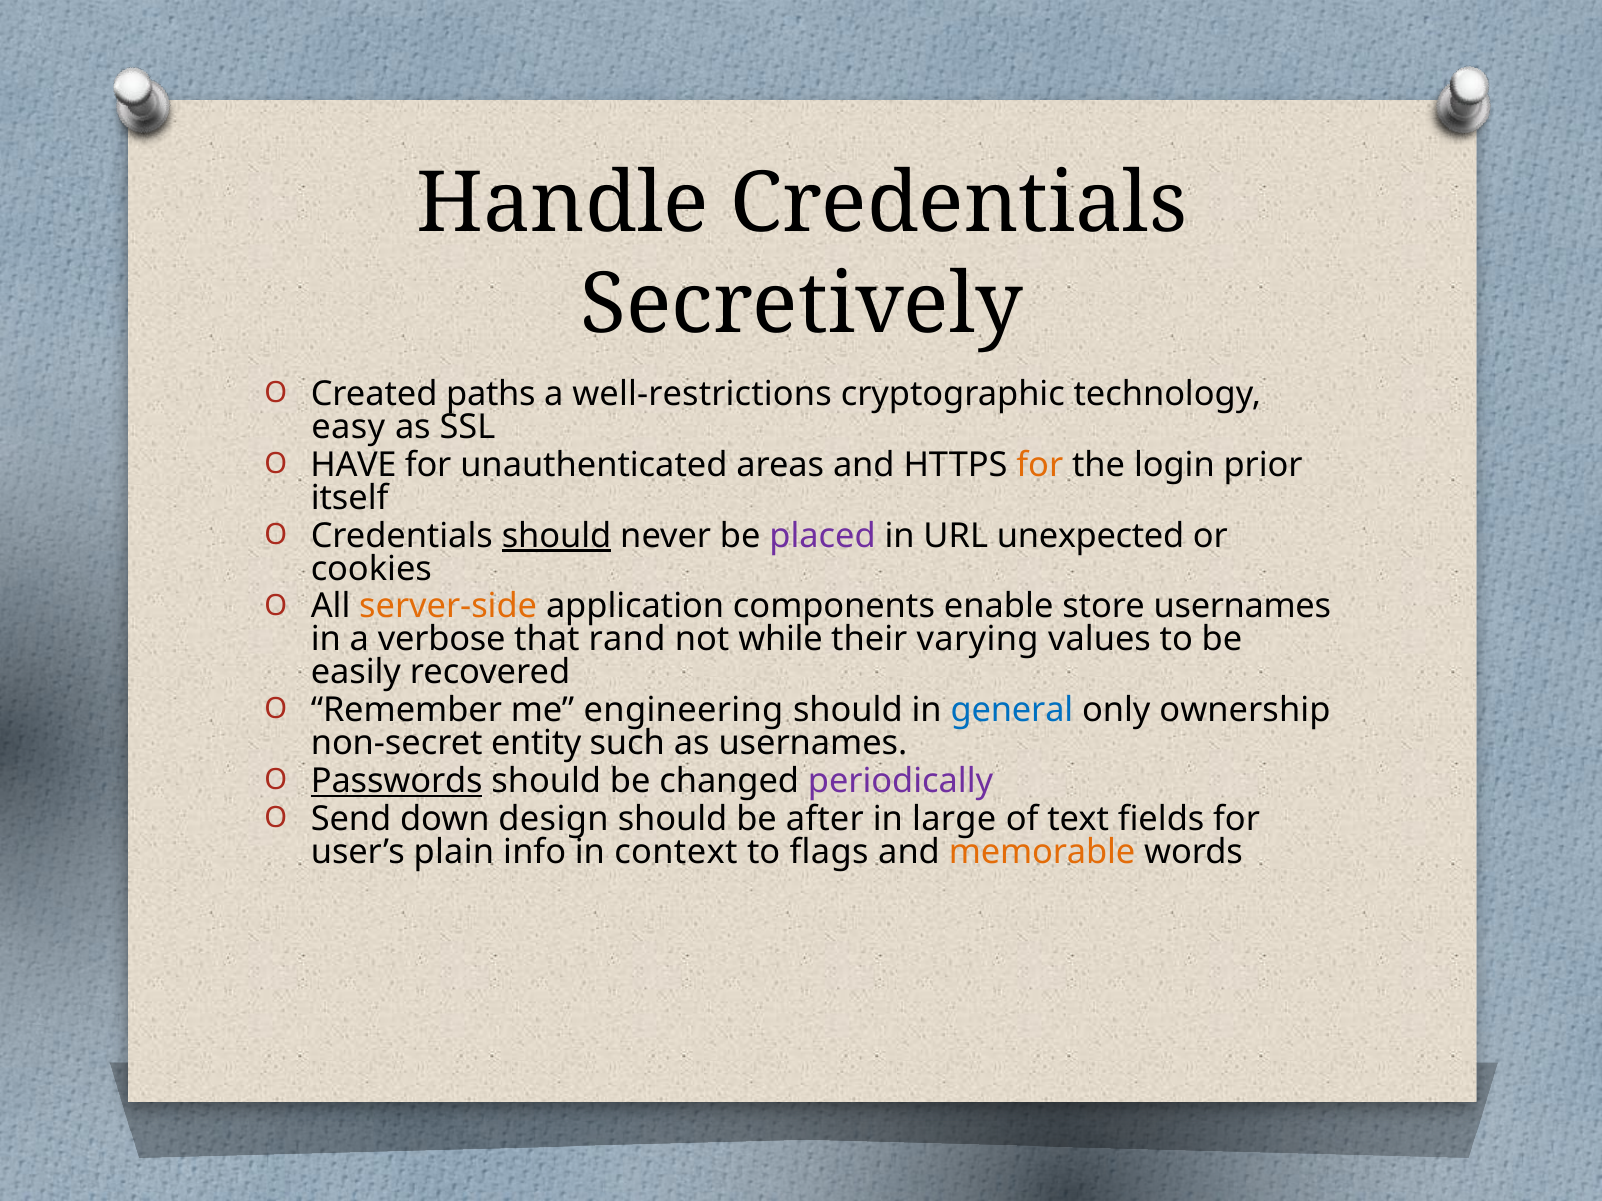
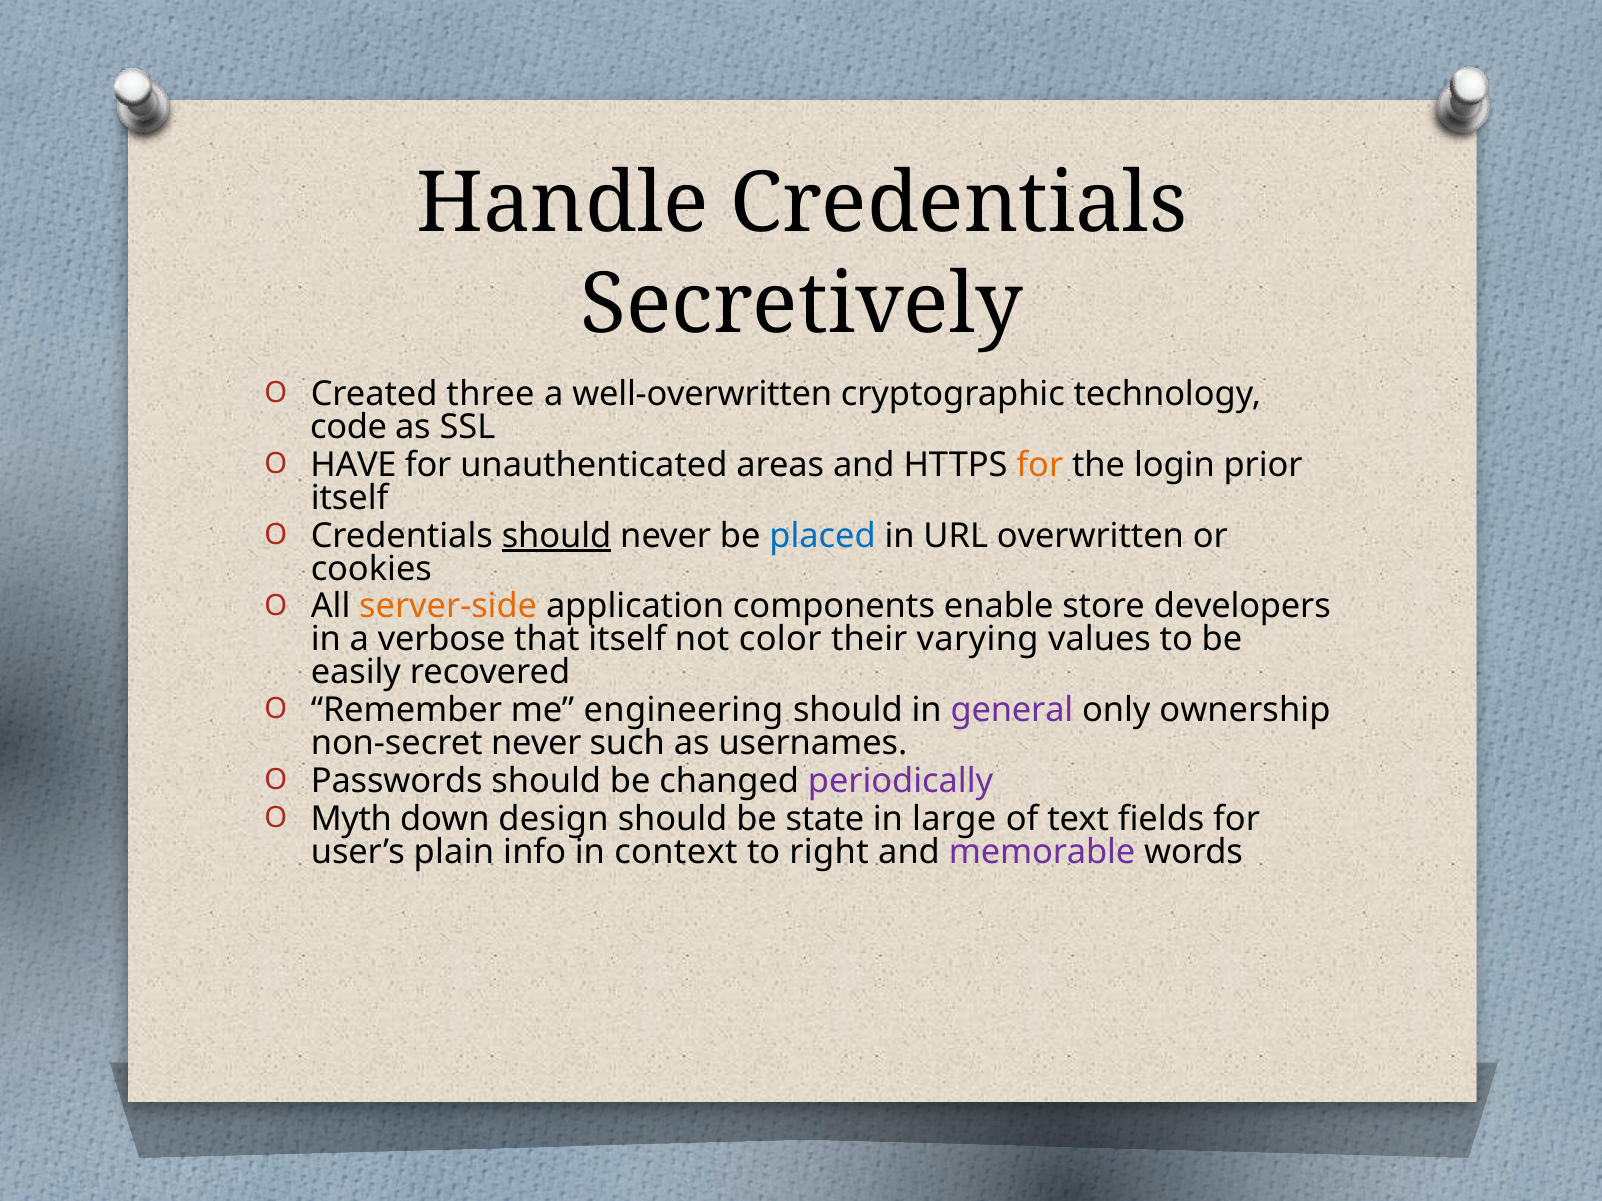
paths: paths -> three
well-restrictions: well-restrictions -> well-overwritten
easy: easy -> code
placed colour: purple -> blue
unexpected: unexpected -> overwritten
store usernames: usernames -> developers
that rand: rand -> itself
while: while -> color
general colour: blue -> purple
non-secret entity: entity -> never
Passwords underline: present -> none
Send: Send -> Myth
after: after -> state
flags: flags -> right
memorable colour: orange -> purple
